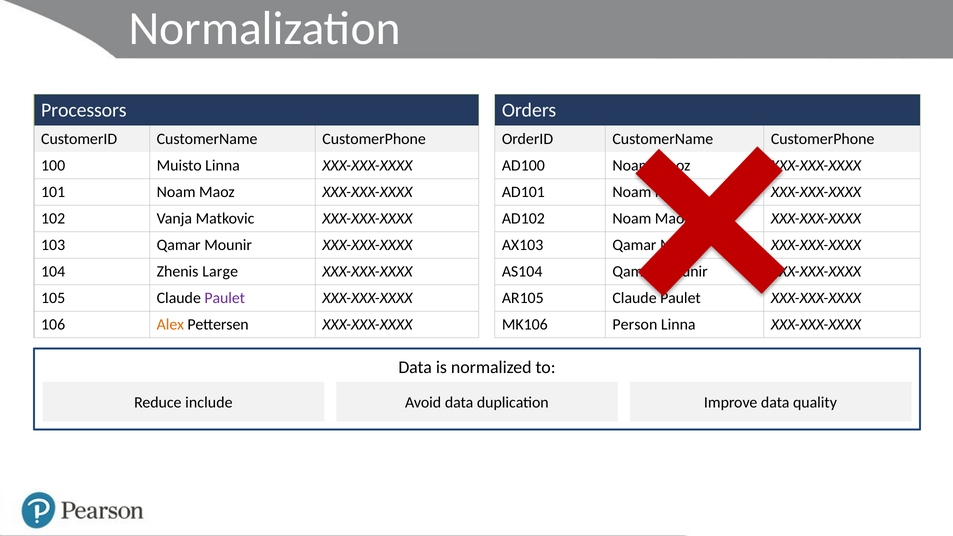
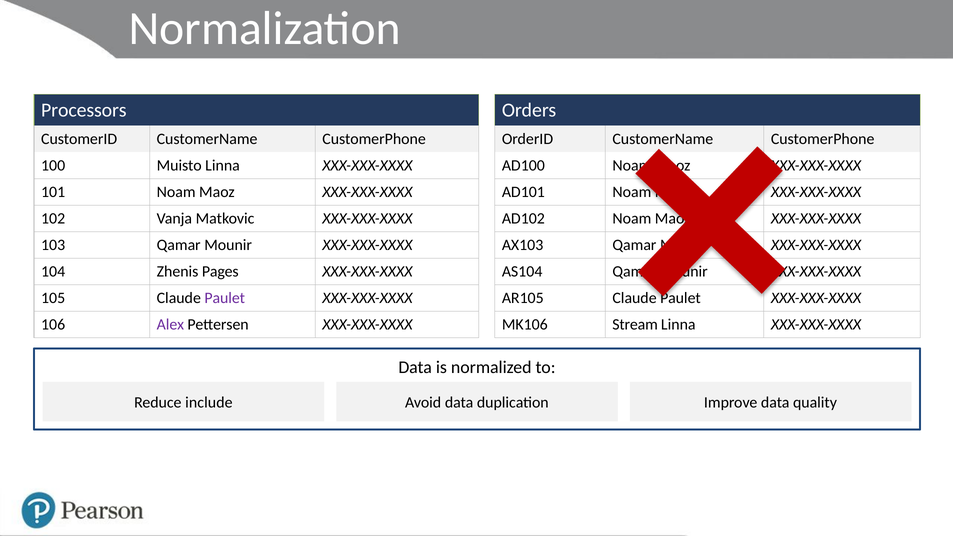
Large: Large -> Pages
Alex colour: orange -> purple
Person: Person -> Stream
